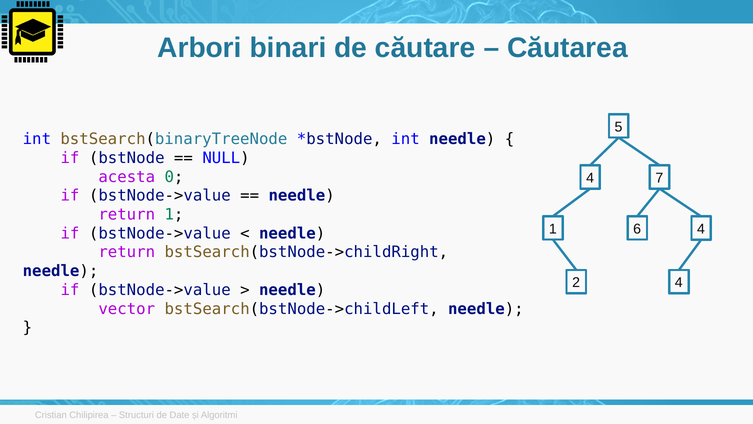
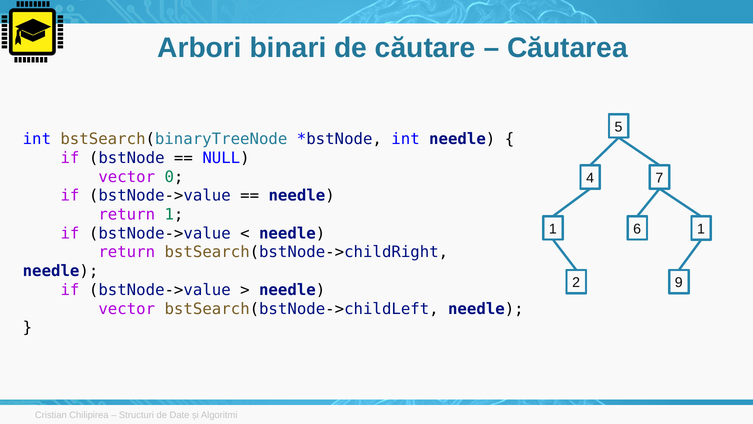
acesta at (127, 177): acesta -> vector
6 4: 4 -> 1
2 4: 4 -> 9
